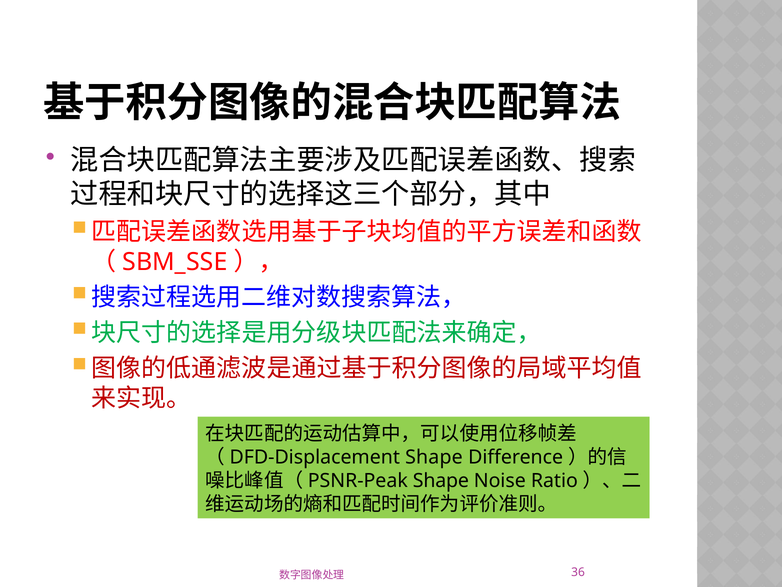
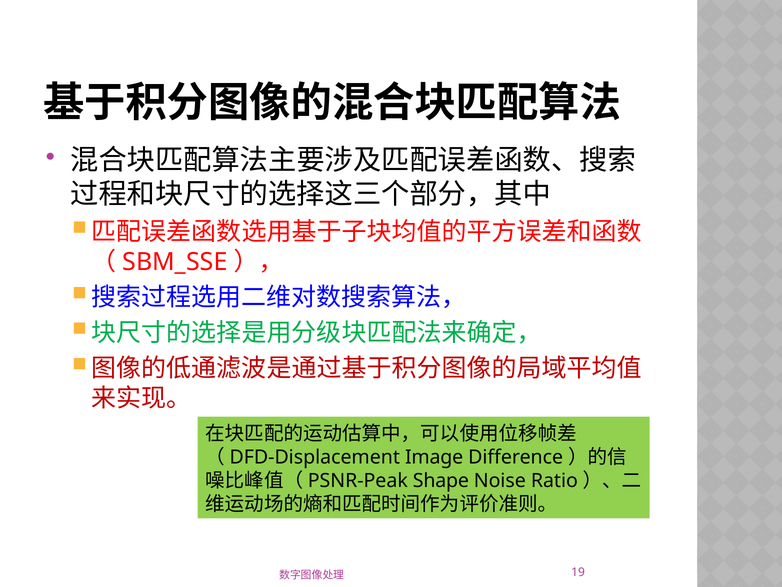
Shape at (434, 457): Shape -> Image
36: 36 -> 19
